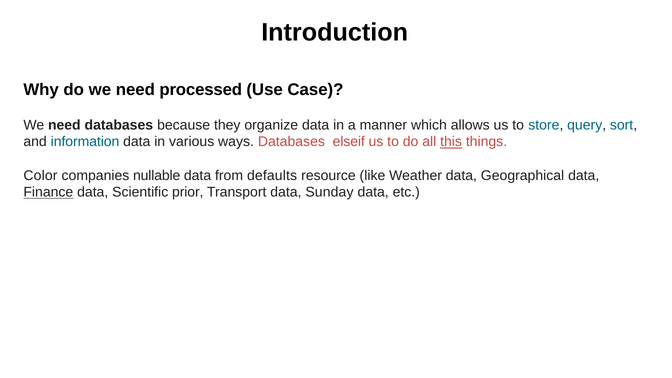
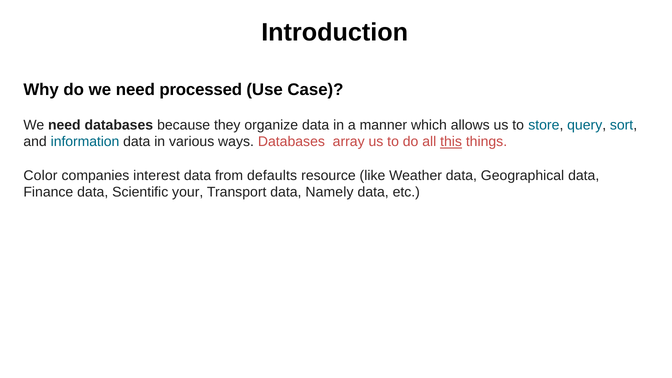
elseif: elseif -> array
nullable: nullable -> interest
Finance underline: present -> none
prior: prior -> your
Sunday: Sunday -> Namely
